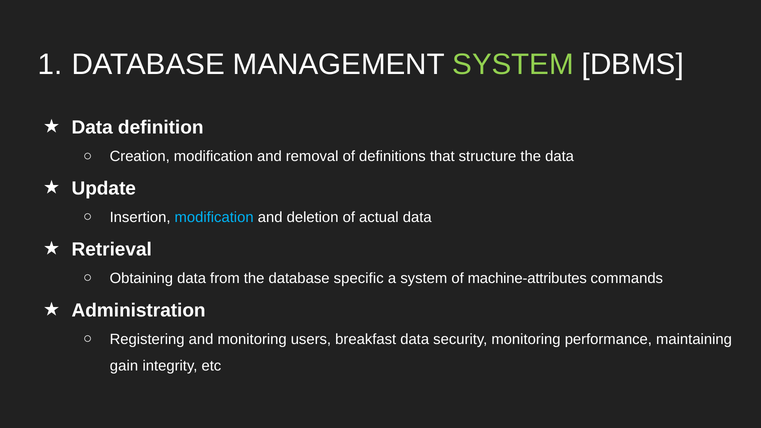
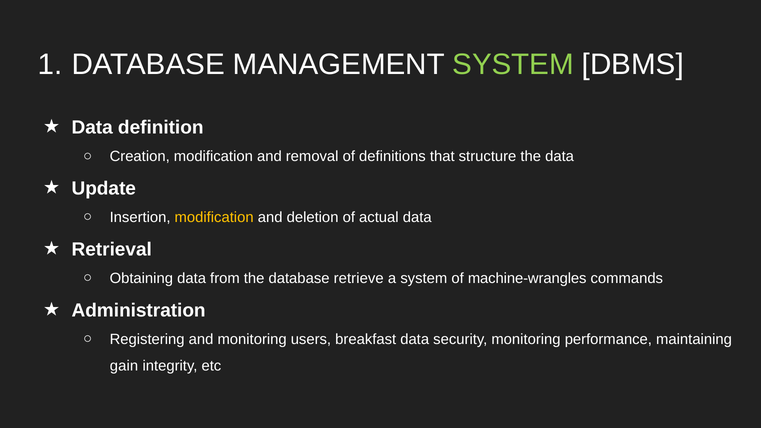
modification at (214, 217) colour: light blue -> yellow
specific: specific -> retrieve
machine-attributes: machine-attributes -> machine-wrangles
